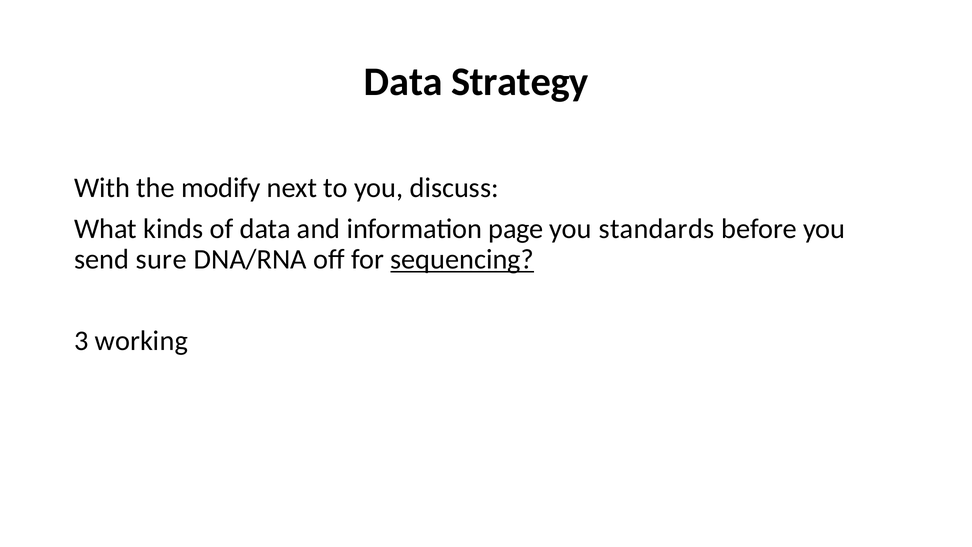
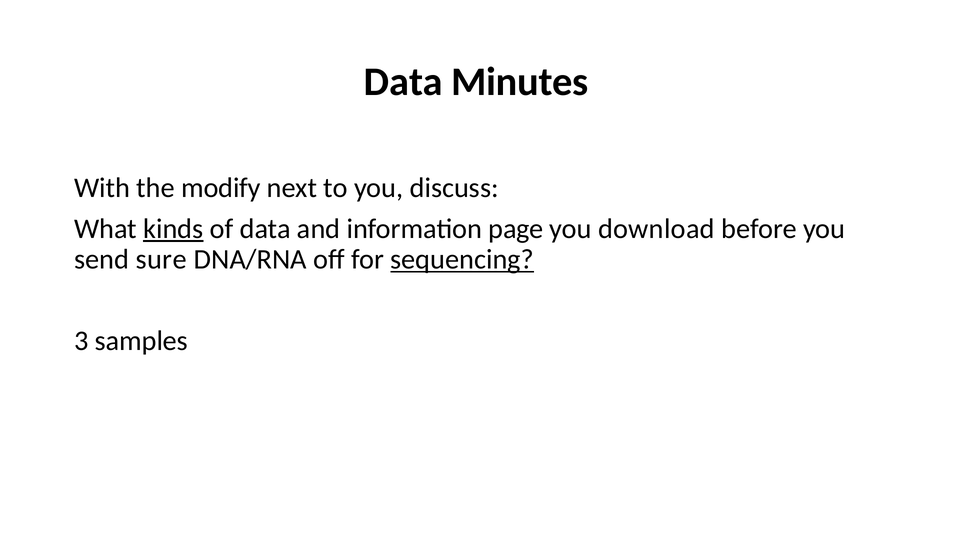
Strategy: Strategy -> Minutes
kinds underline: none -> present
standards: standards -> download
working: working -> samples
